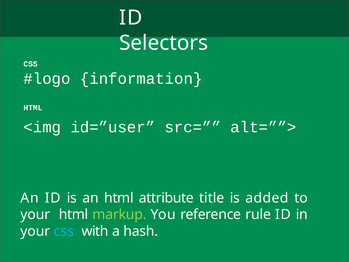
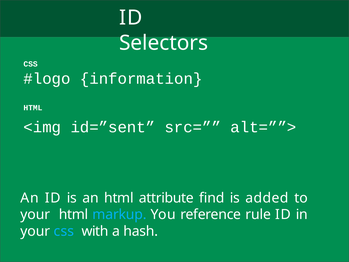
id=”user: id=”user -> id=”sent
title: title -> find
markup colour: light green -> light blue
